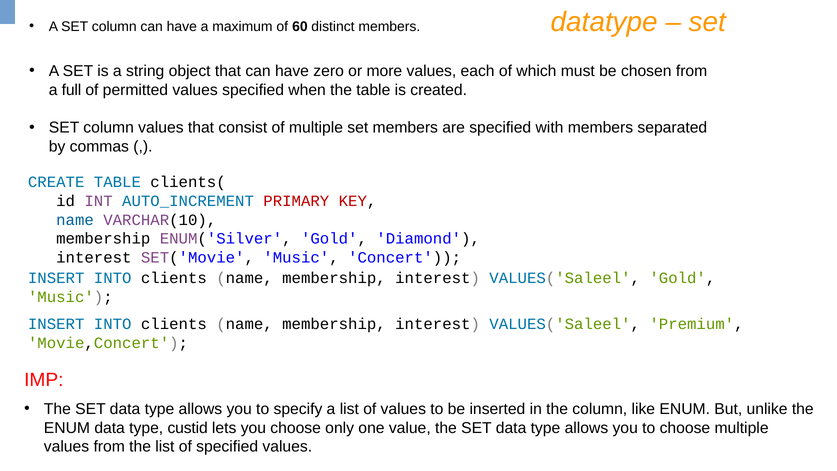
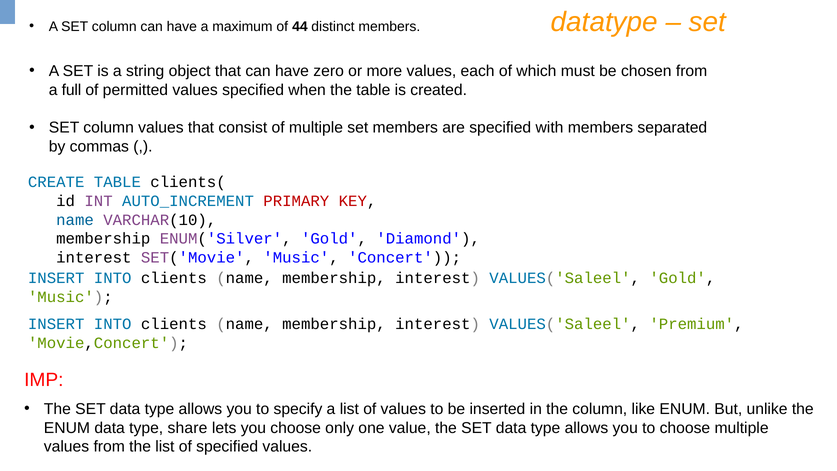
60: 60 -> 44
custid: custid -> share
